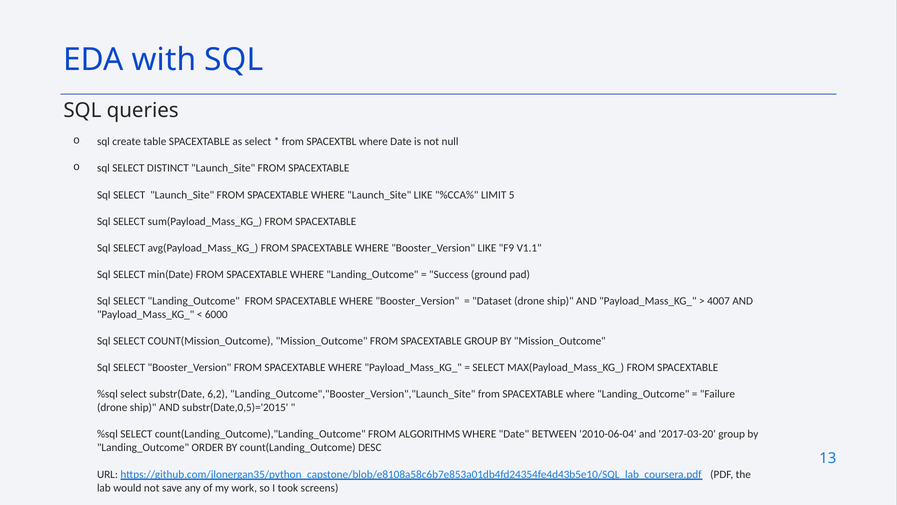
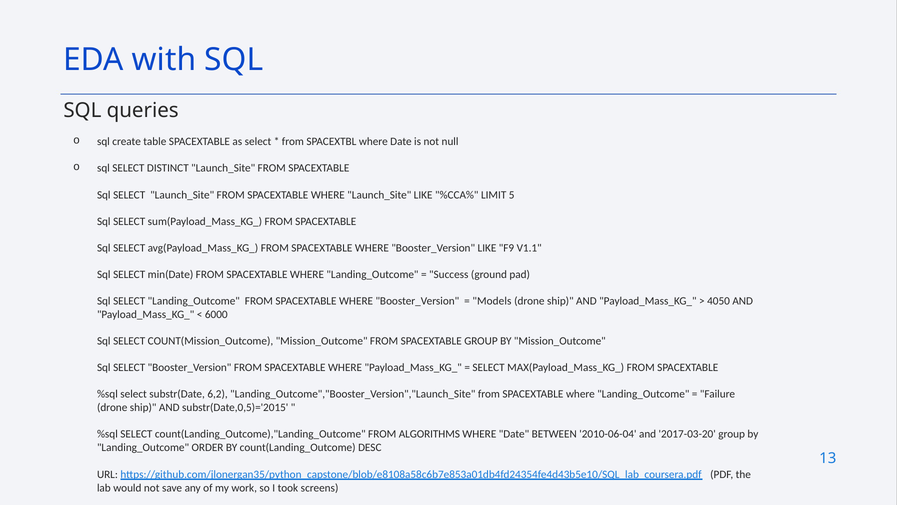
Dataset: Dataset -> Models
4007: 4007 -> 4050
